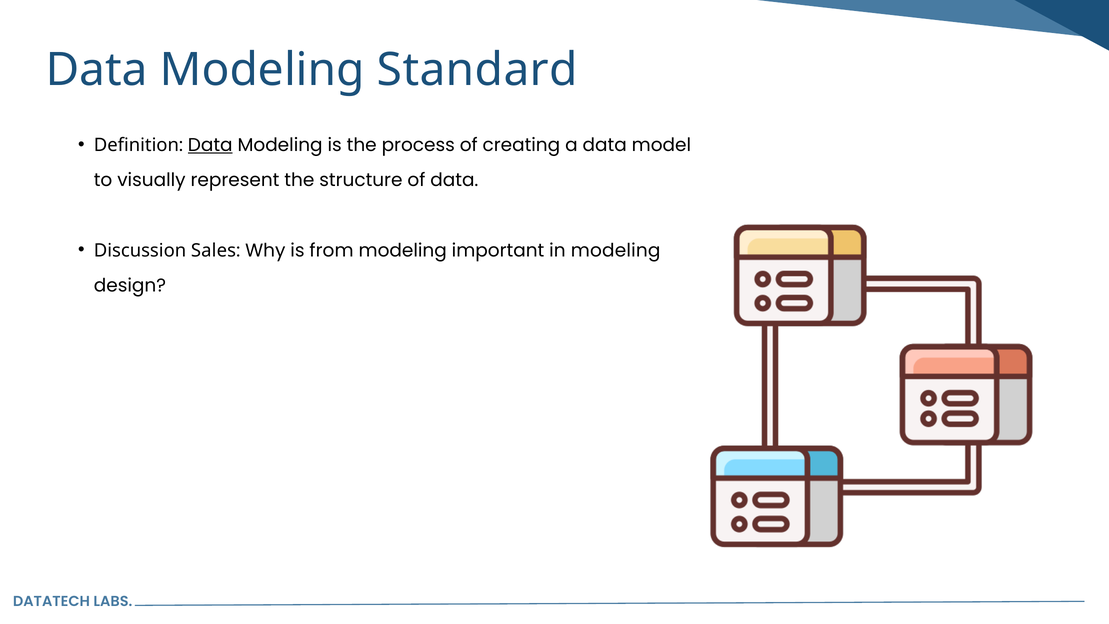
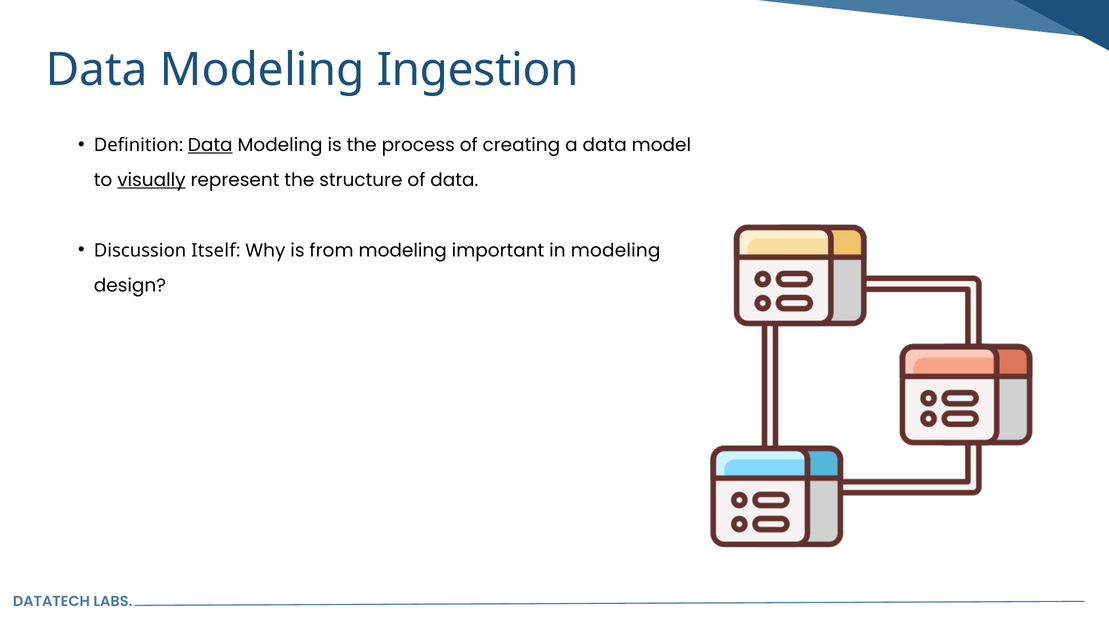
Standard: Standard -> Ingestion
visually underline: none -> present
Sales: Sales -> Itself
